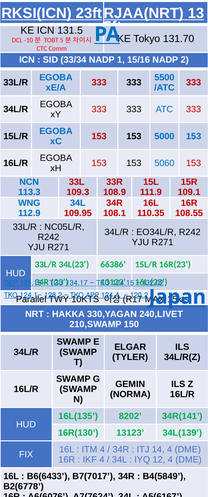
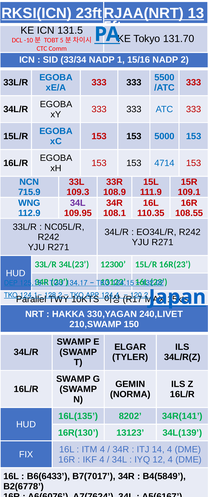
5060: 5060 -> 4714
113.3: 113.3 -> 715.9
34L at (78, 203) colour: blue -> purple
66386: 66386 -> 12300
